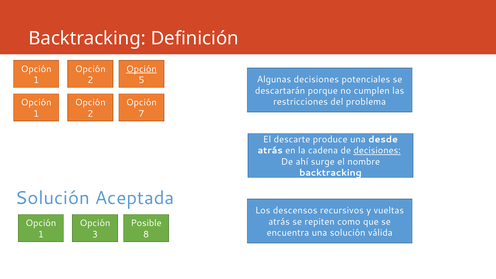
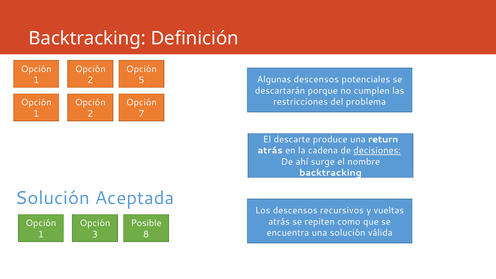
Opción at (141, 69) underline: present -> none
Algunas decisiones: decisiones -> descensos
desde: desde -> return
